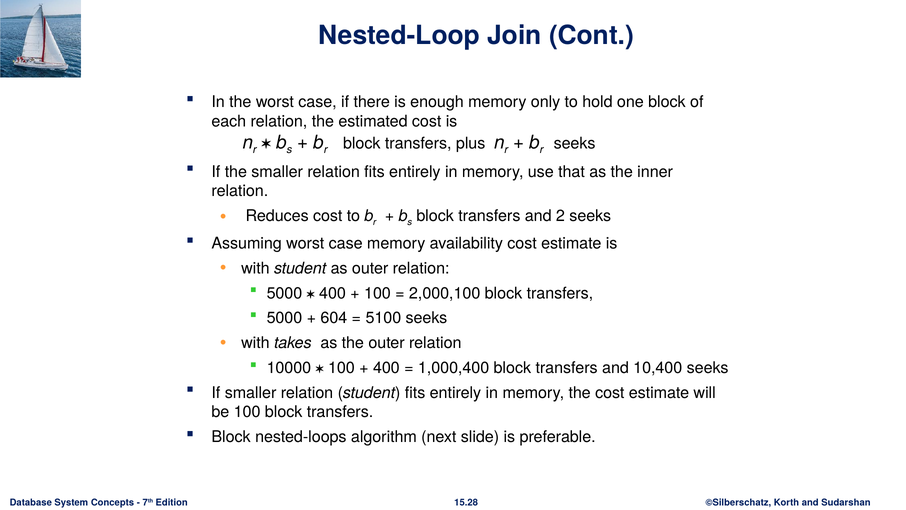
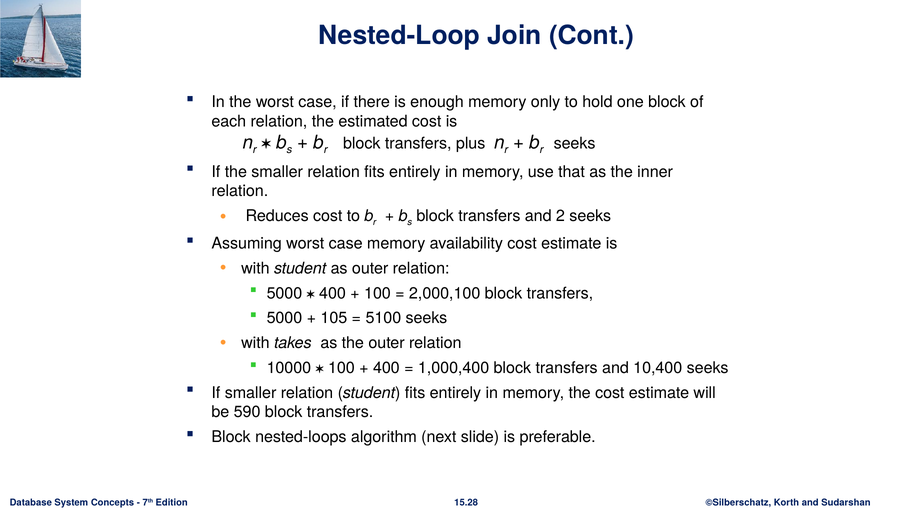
604: 604 -> 105
be 100: 100 -> 590
